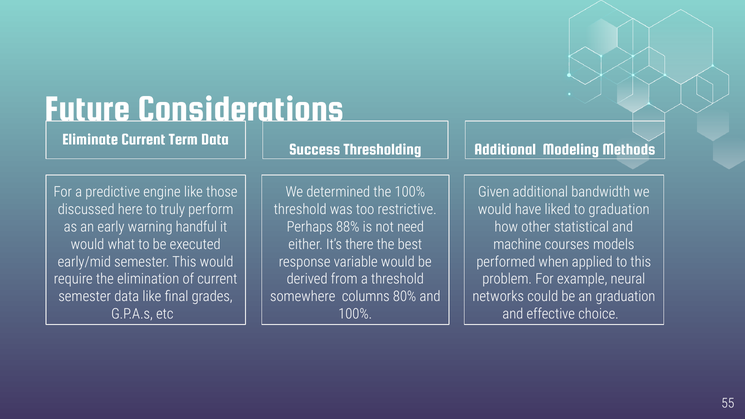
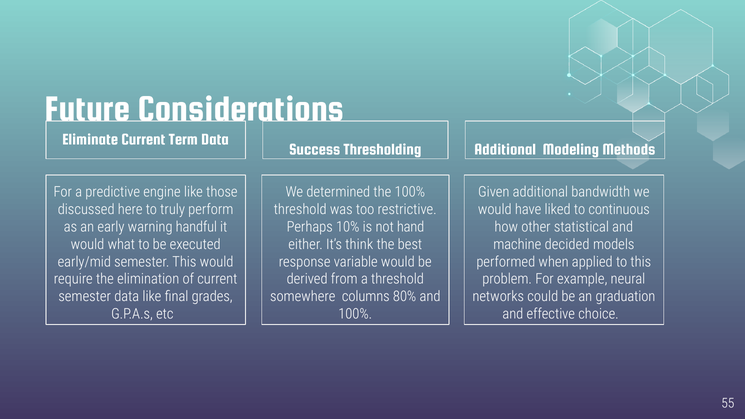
to graduation: graduation -> continuous
88%: 88% -> 10%
need: need -> hand
there: there -> think
courses: courses -> decided
